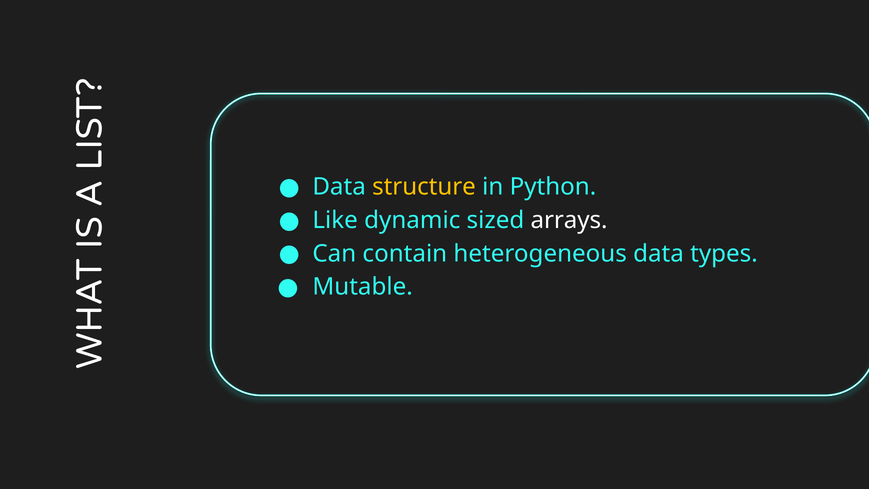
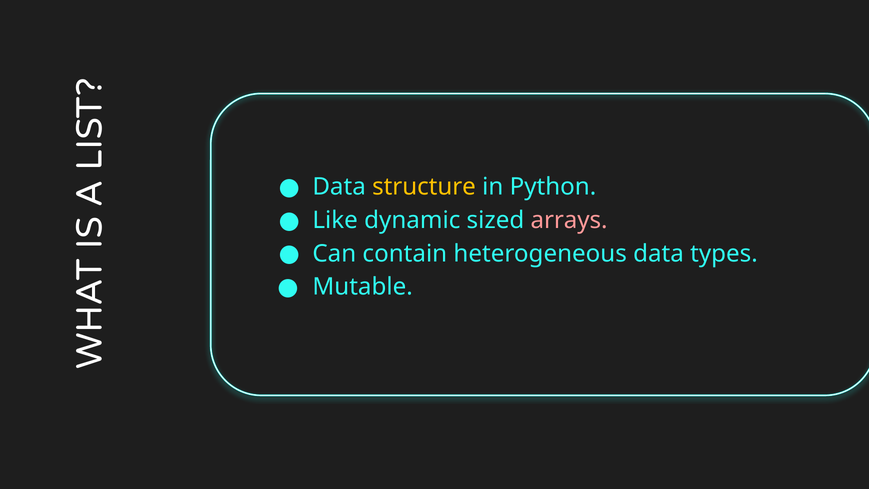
arrays colour: white -> pink
